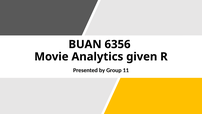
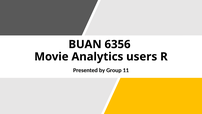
given: given -> users
